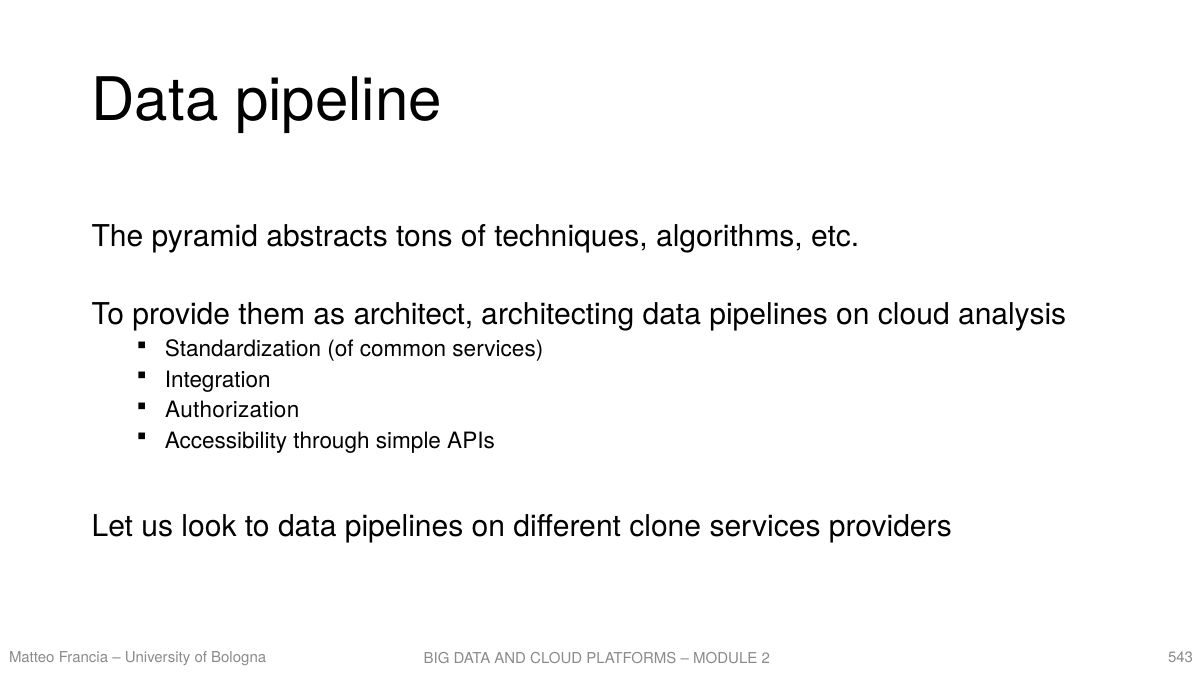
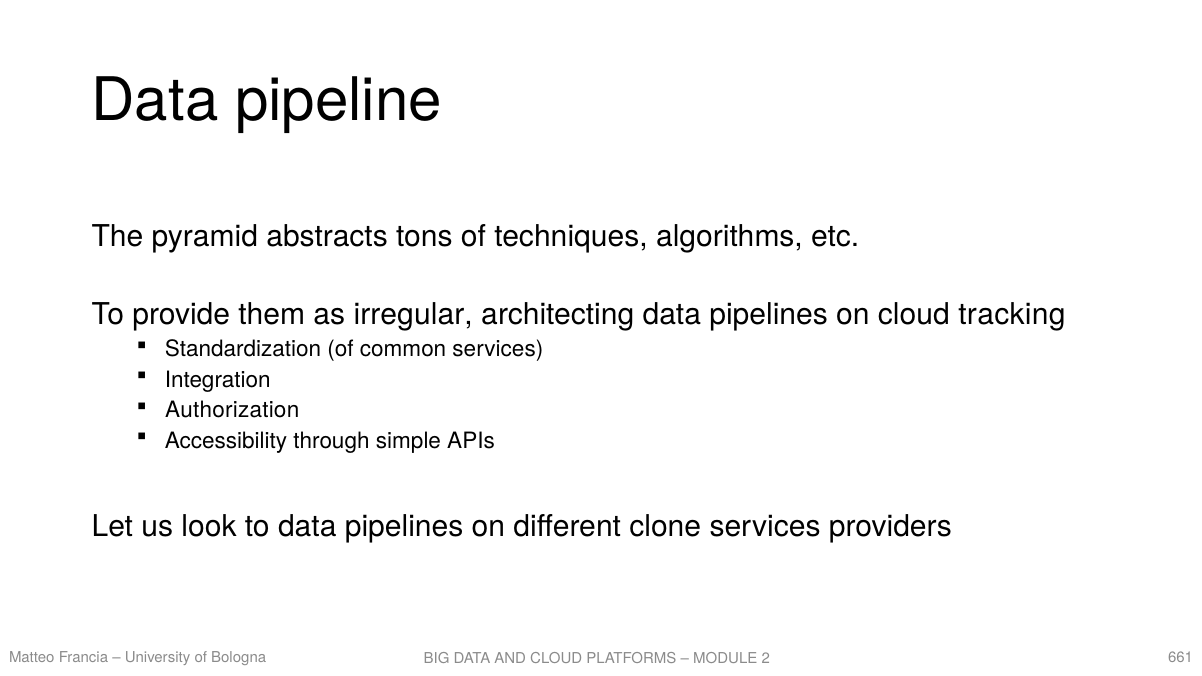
architect: architect -> irregular
analysis: analysis -> tracking
543: 543 -> 661
